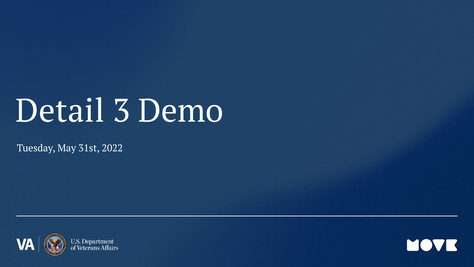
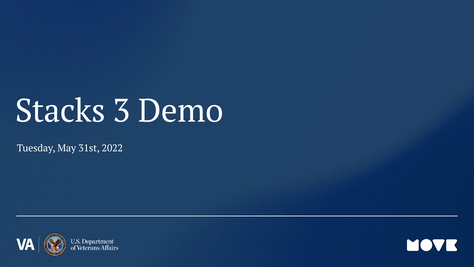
Detail: Detail -> Stacks
